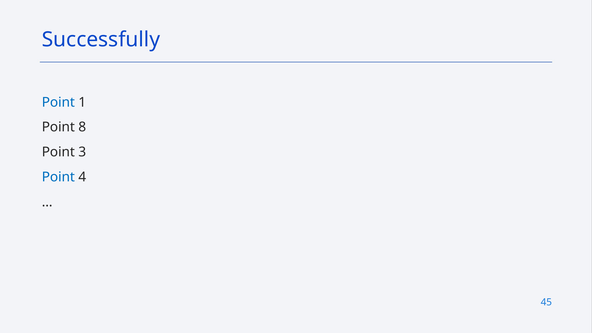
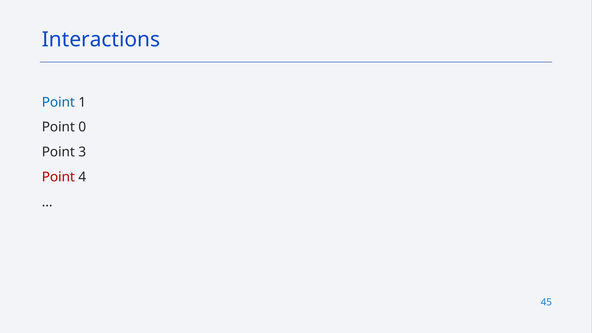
Successfully: Successfully -> Interactions
8: 8 -> 0
Point at (58, 177) colour: blue -> red
